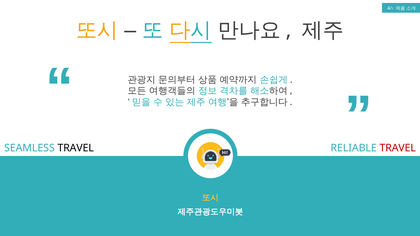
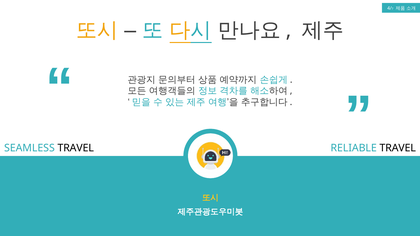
TRAVEL at (398, 148) colour: red -> black
